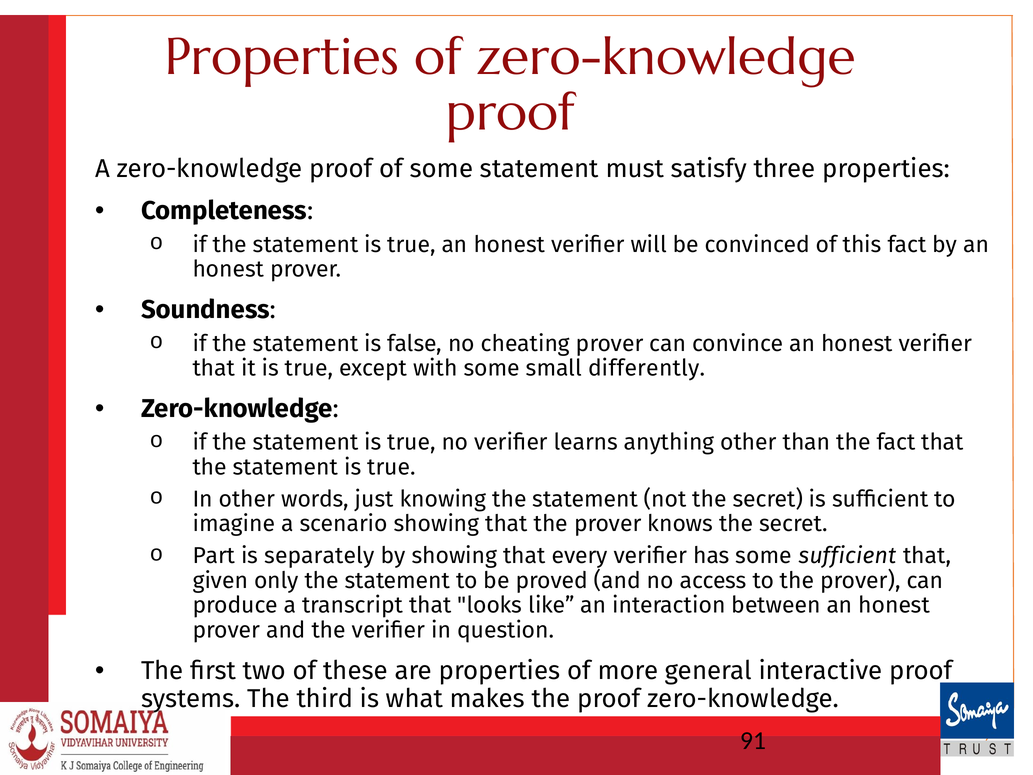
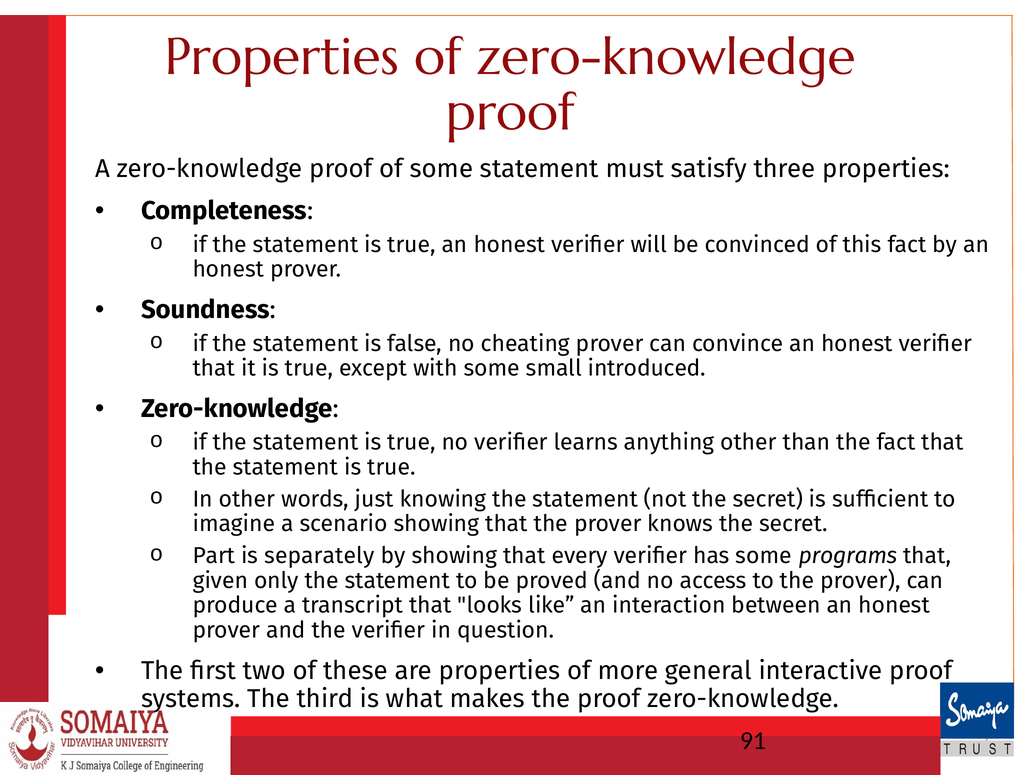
differently: differently -> introduced
some sufficient: sufficient -> programs
